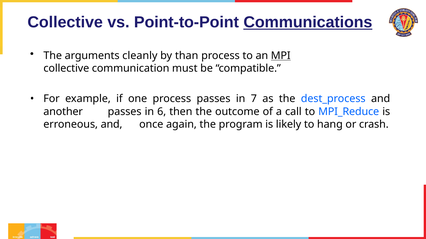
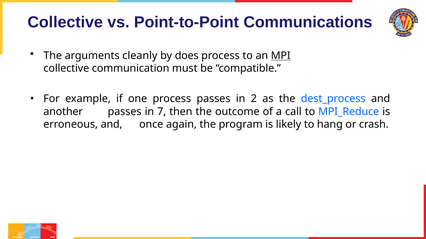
Communications underline: present -> none
than: than -> does
7: 7 -> 2
6: 6 -> 7
